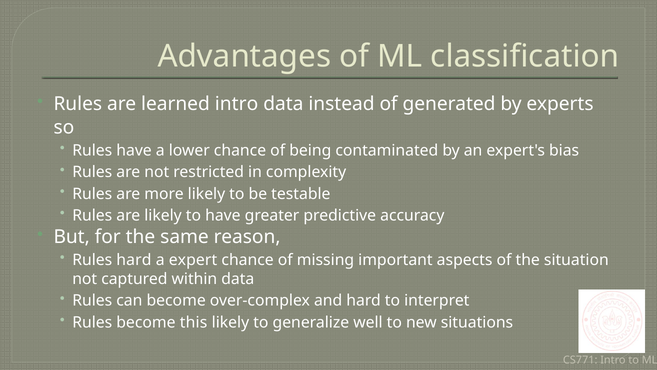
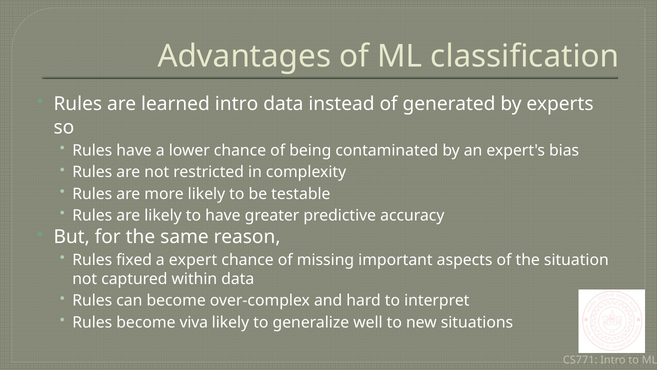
Rules hard: hard -> fixed
this: this -> viva
